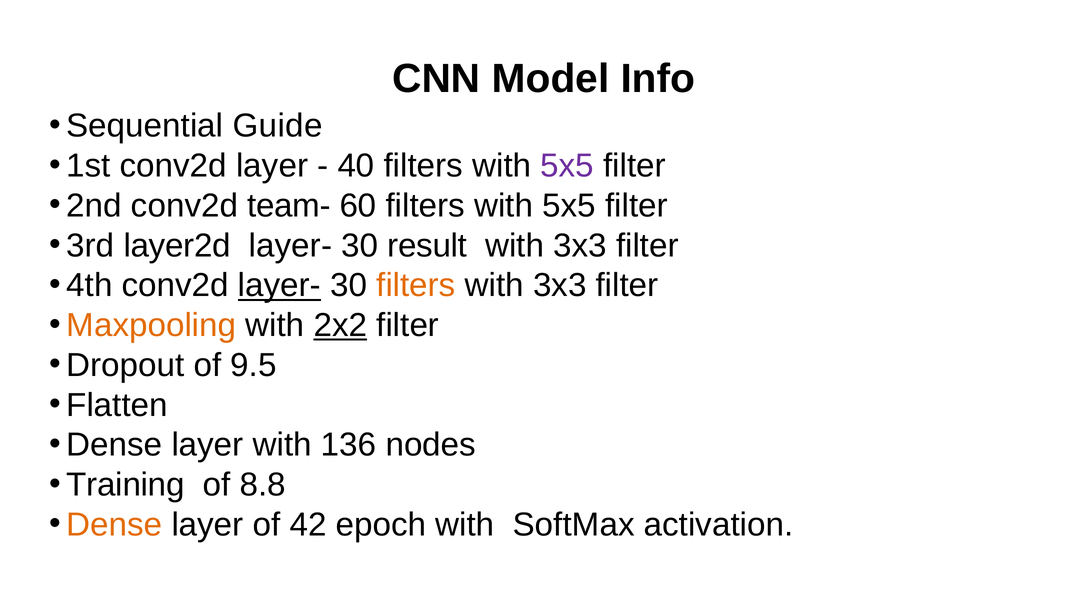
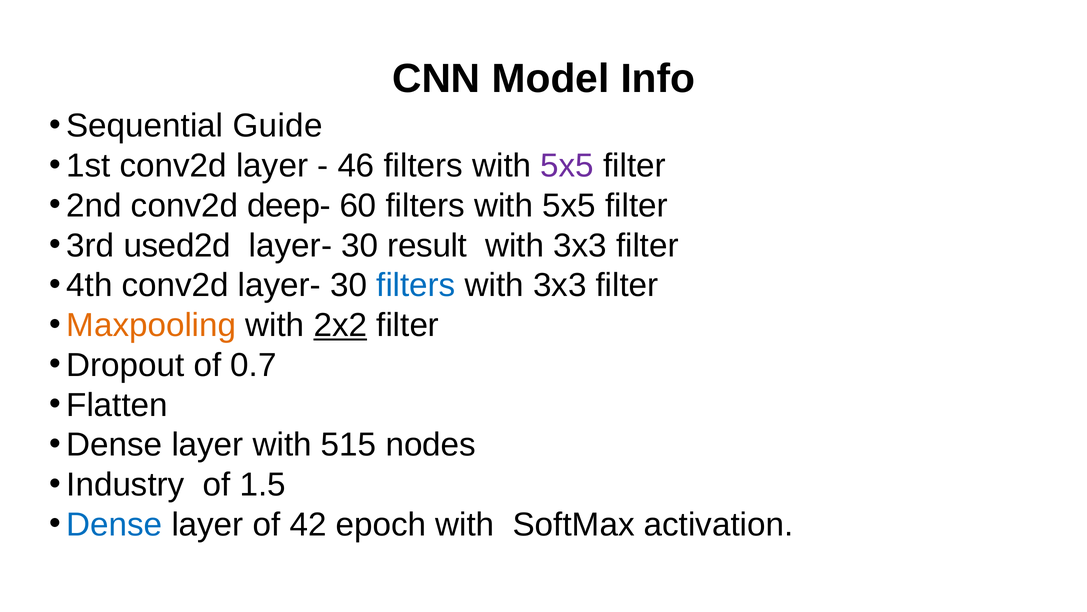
40: 40 -> 46
team-: team- -> deep-
layer2d: layer2d -> used2d
layer- at (279, 285) underline: present -> none
filters at (416, 285) colour: orange -> blue
9.5: 9.5 -> 0.7
136: 136 -> 515
Training: Training -> Industry
8.8: 8.8 -> 1.5
Dense at (114, 524) colour: orange -> blue
